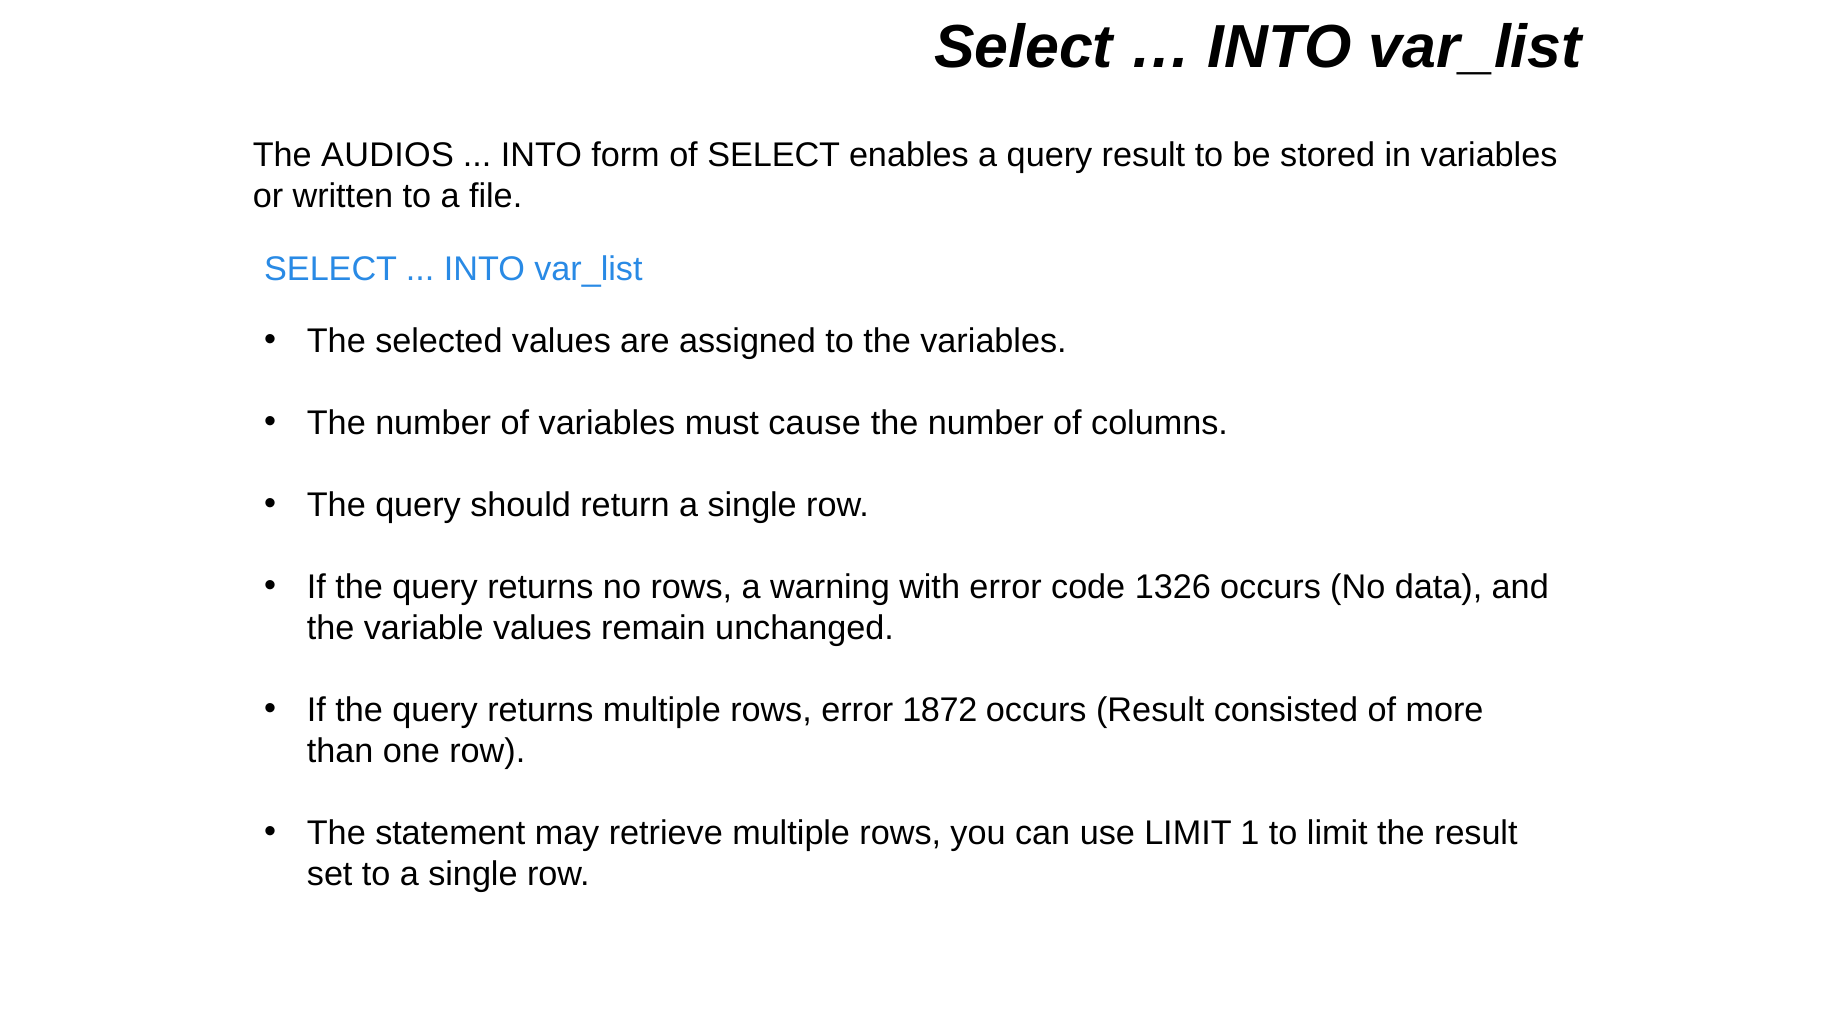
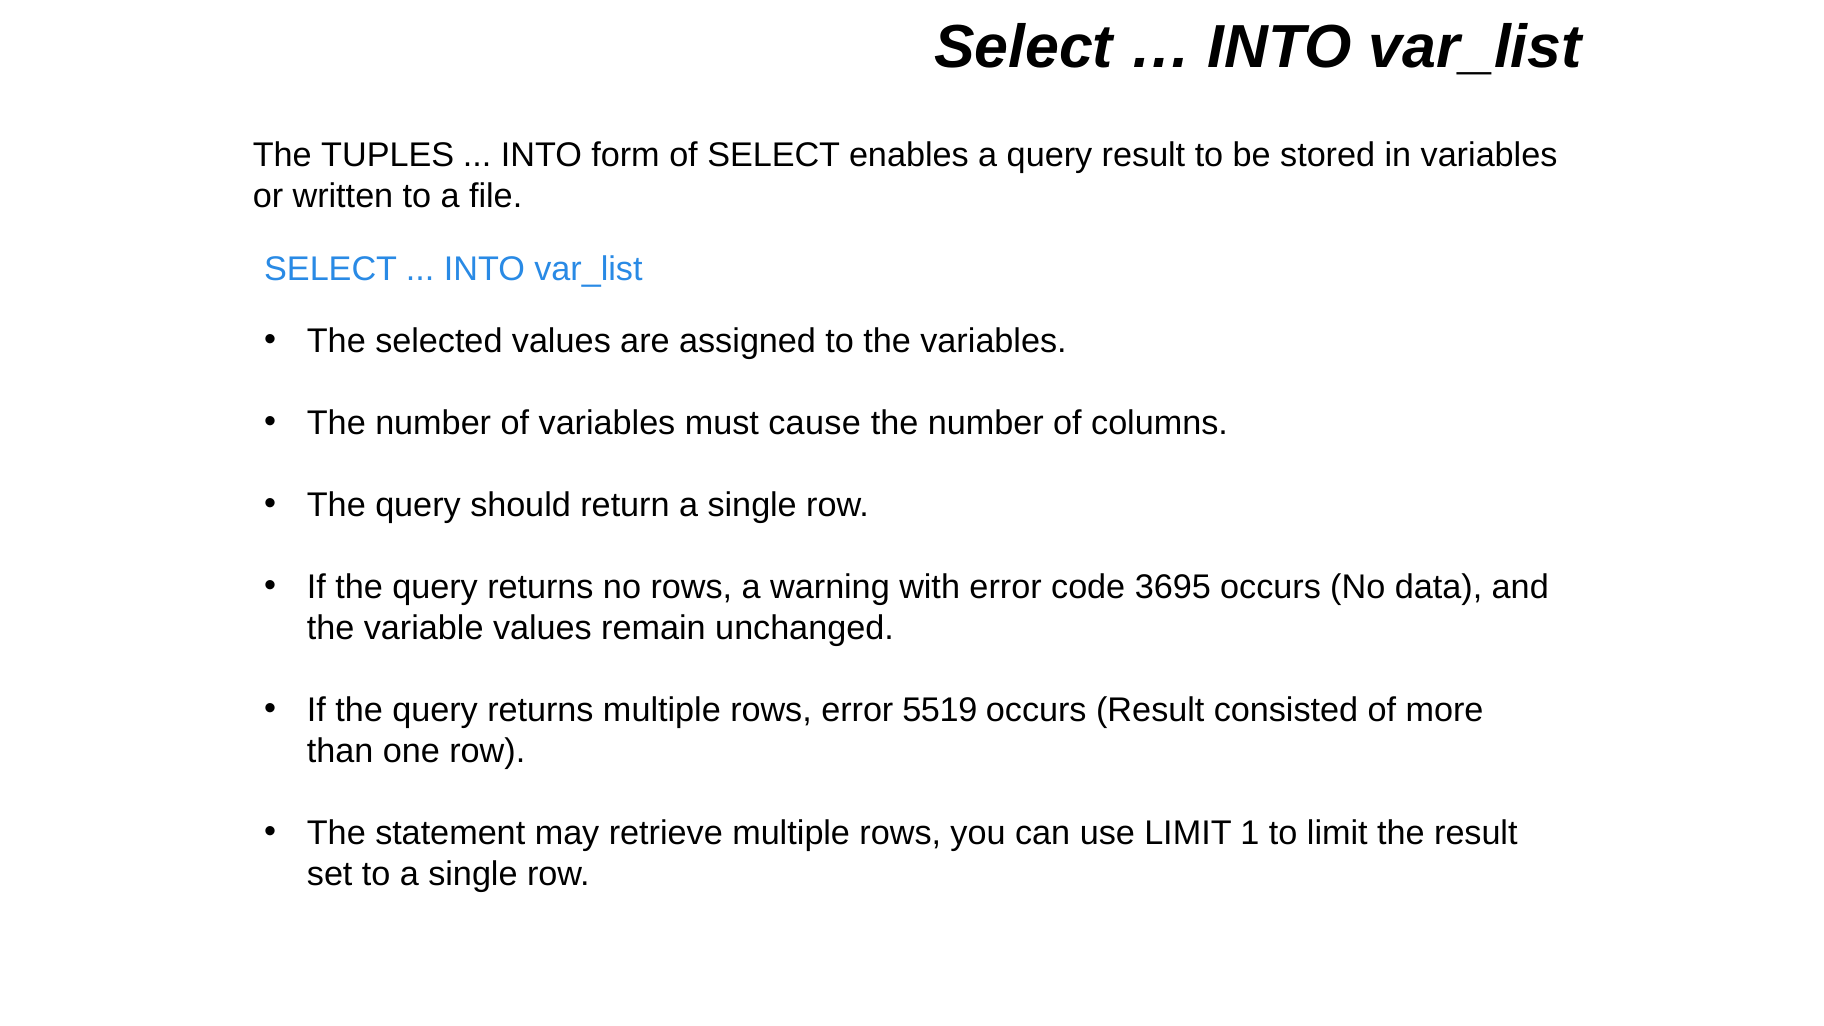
AUDIOS: AUDIOS -> TUPLES
1326: 1326 -> 3695
1872: 1872 -> 5519
